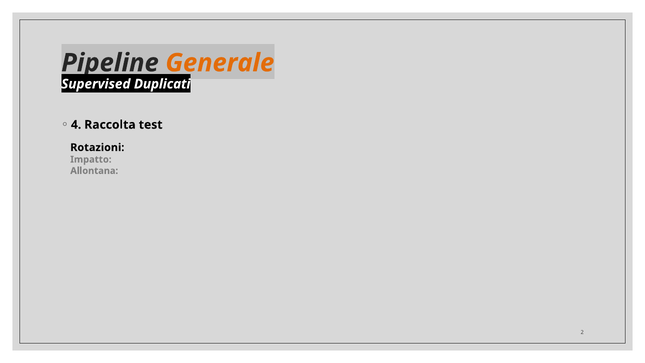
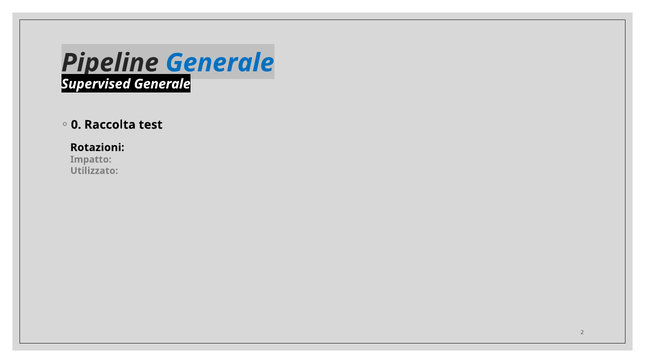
Generale at (220, 63) colour: orange -> blue
Supervised Duplicati: Duplicati -> Generale
4: 4 -> 0
Allontana: Allontana -> Utilizzato
